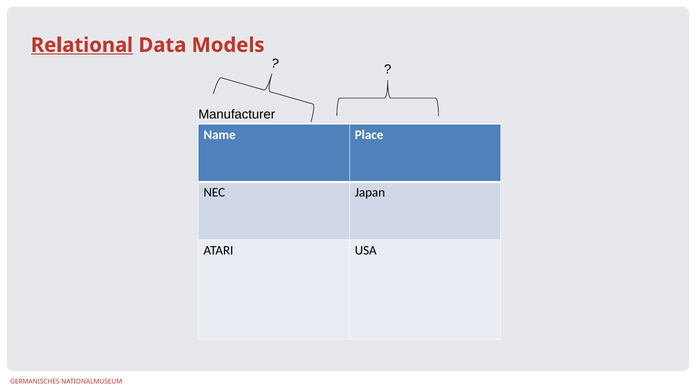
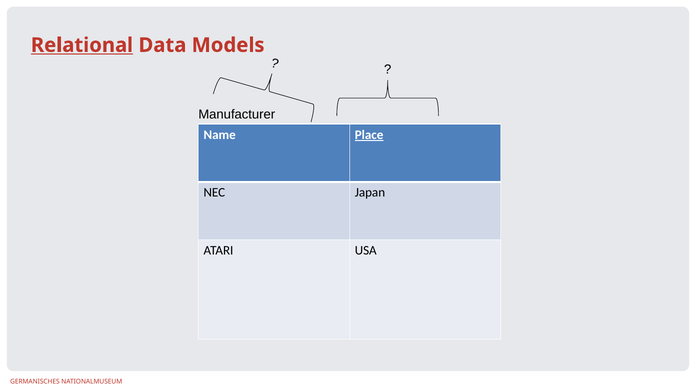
Place underline: none -> present
